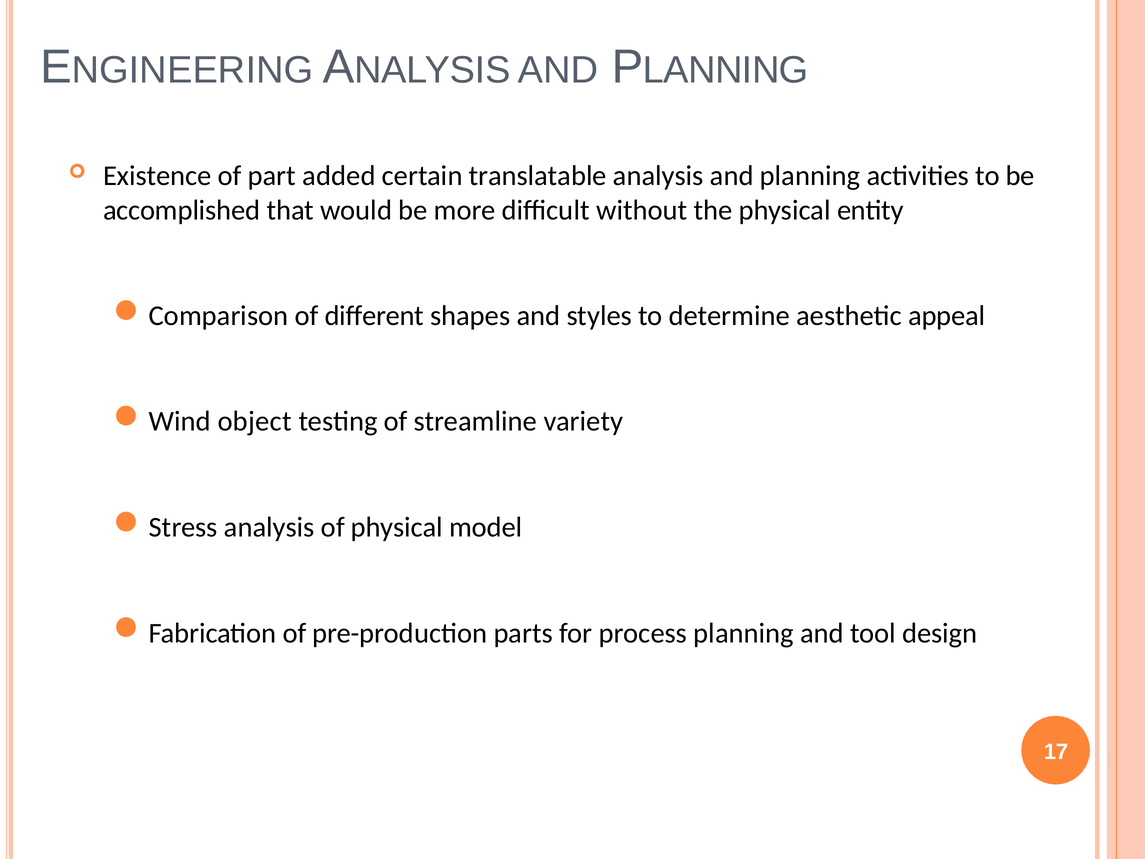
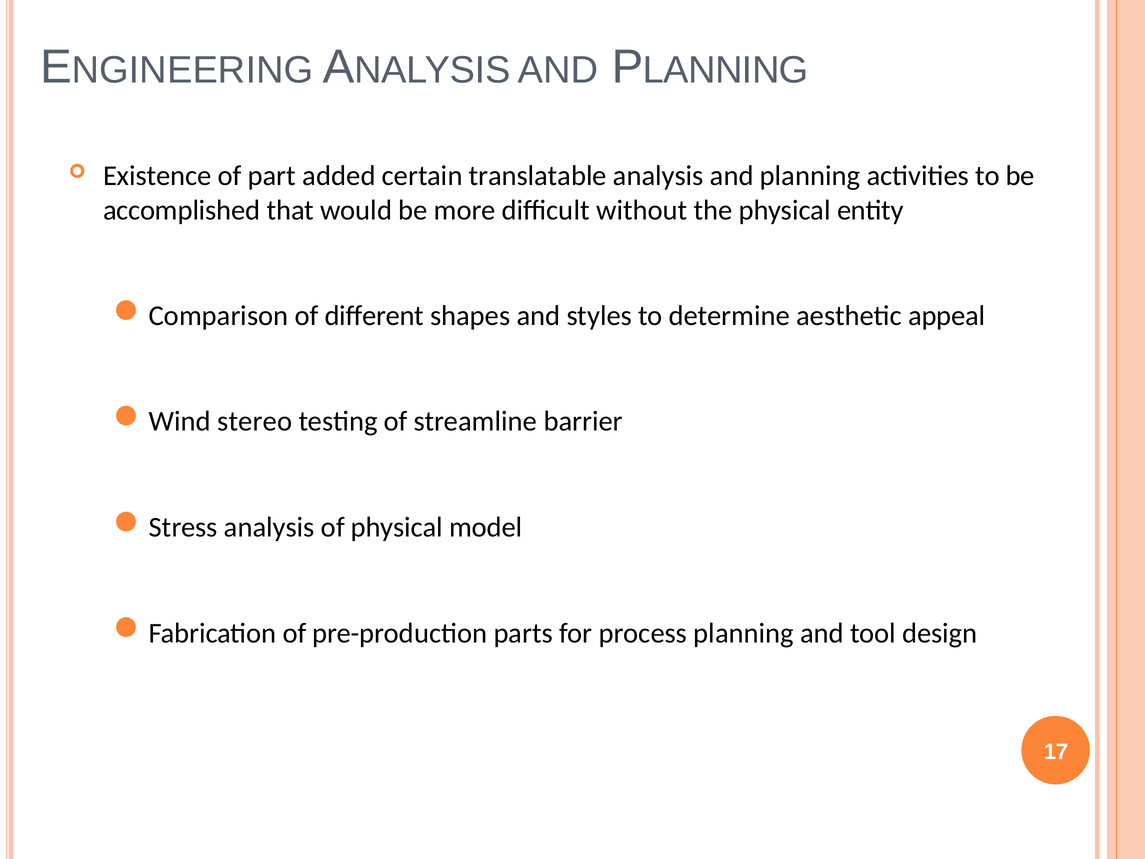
object: object -> stereo
variety: variety -> barrier
